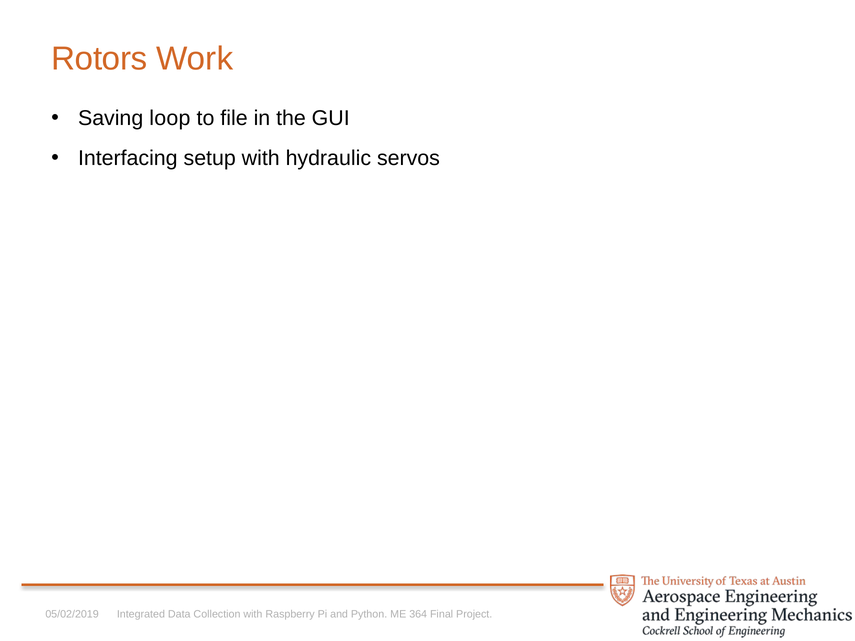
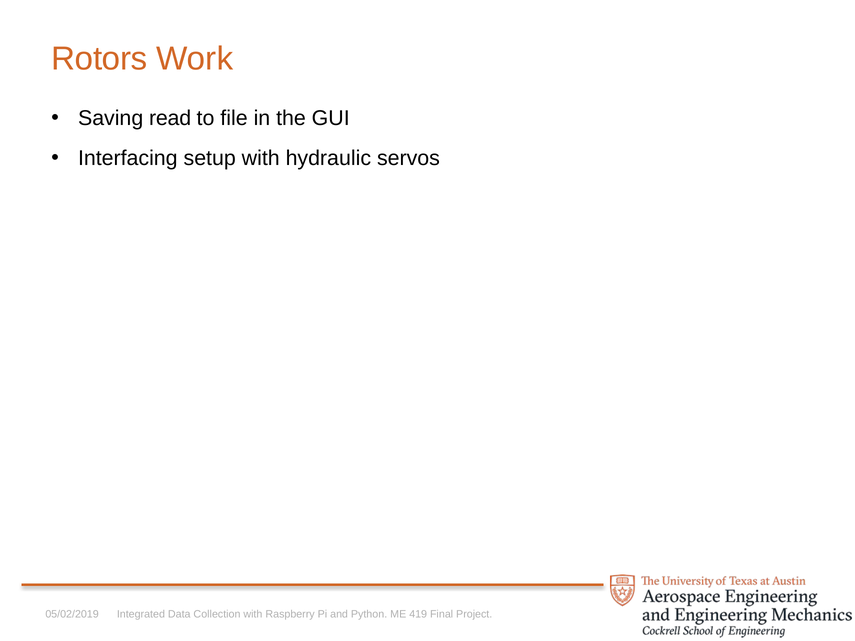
loop: loop -> read
364: 364 -> 419
